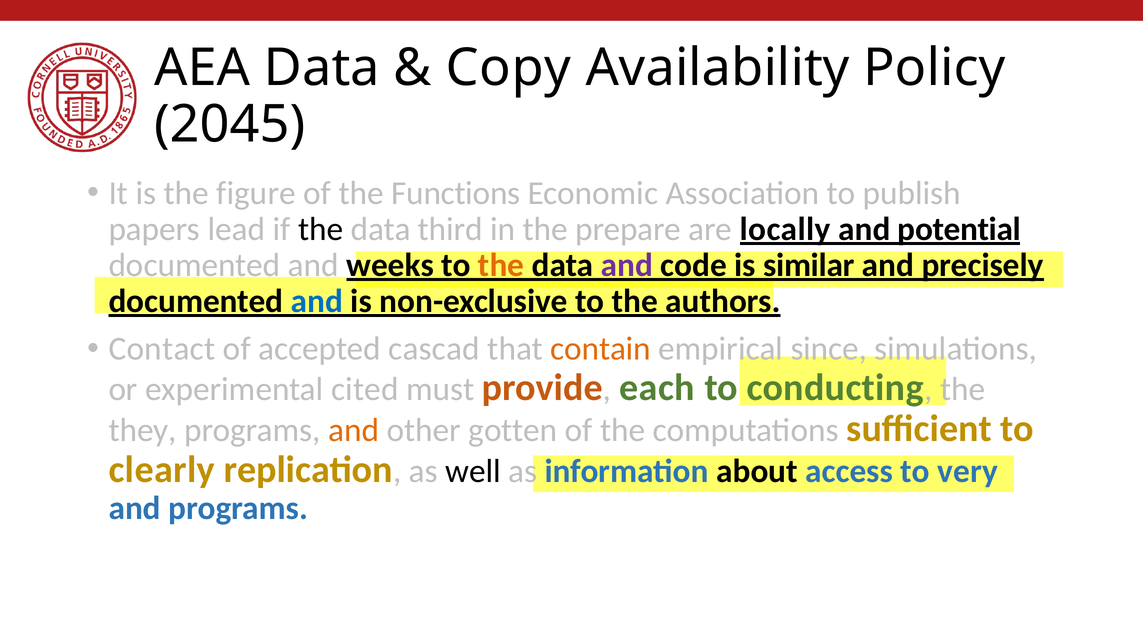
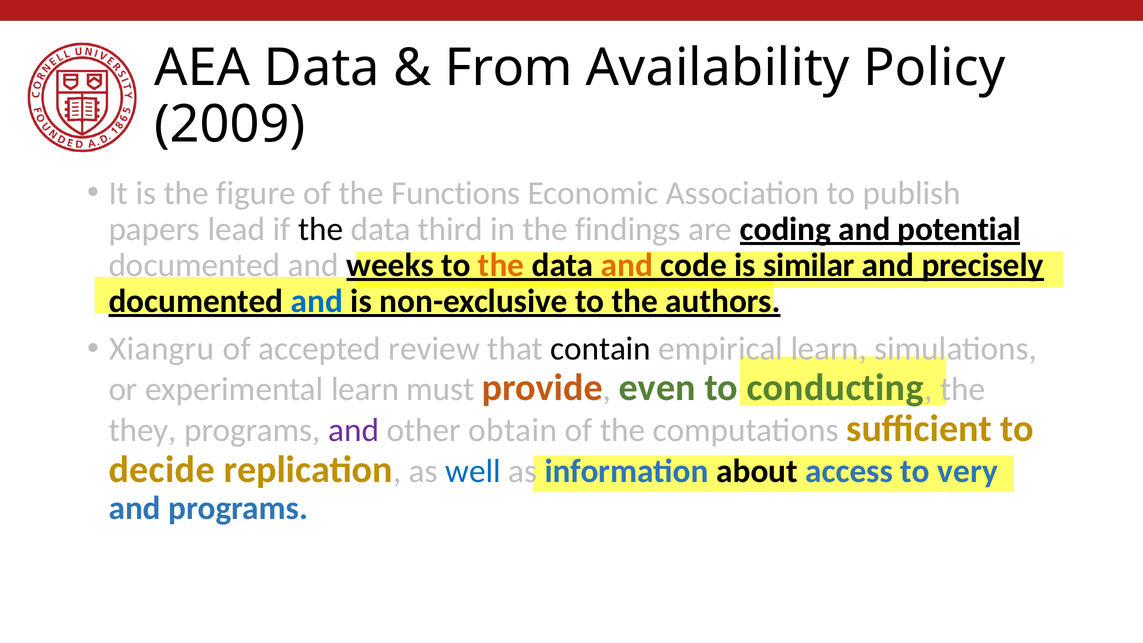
Copy: Copy -> From
2045: 2045 -> 2009
prepare: prepare -> findings
locally: locally -> coding
and at (627, 265) colour: purple -> orange
Contact: Contact -> Xiangru
cascad: cascad -> review
contain colour: orange -> black
empirical since: since -> learn
experimental cited: cited -> learn
each: each -> even
and at (354, 430) colour: orange -> purple
gotten: gotten -> obtain
clearly: clearly -> decide
well colour: black -> blue
